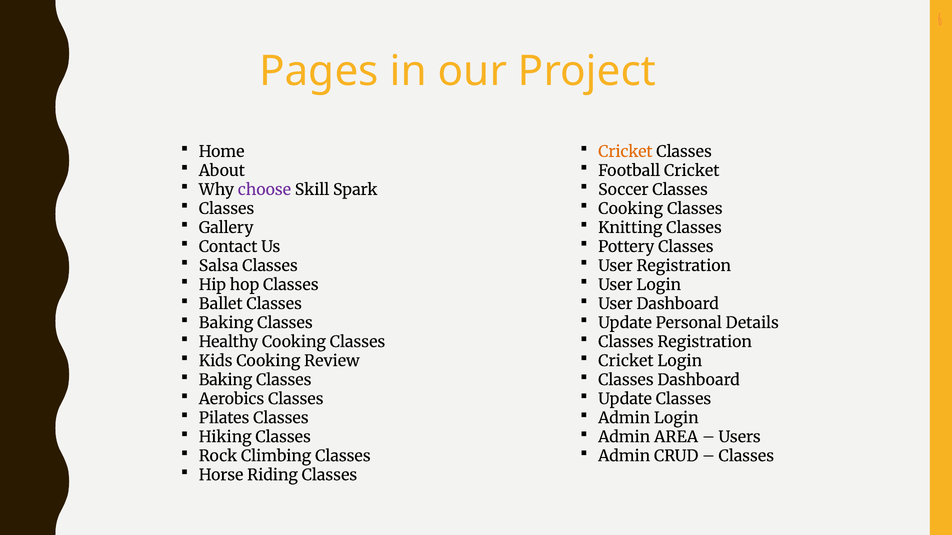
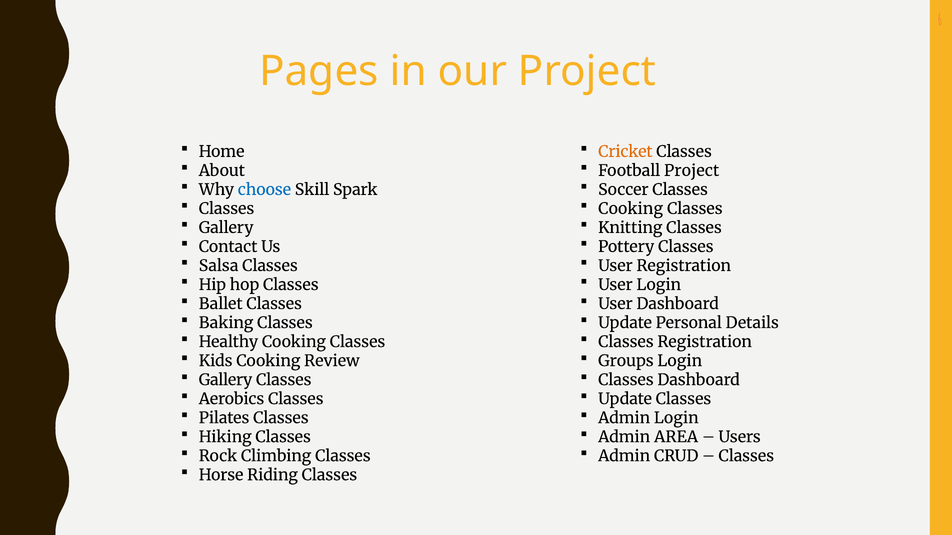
Football Cricket: Cricket -> Project
choose colour: purple -> blue
Cricket at (626, 361): Cricket -> Groups
Baking at (226, 380): Baking -> Gallery
